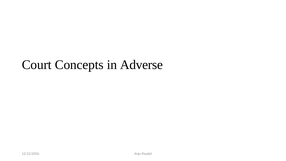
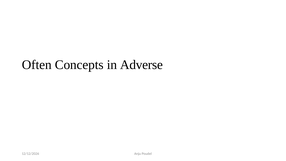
Court: Court -> Often
